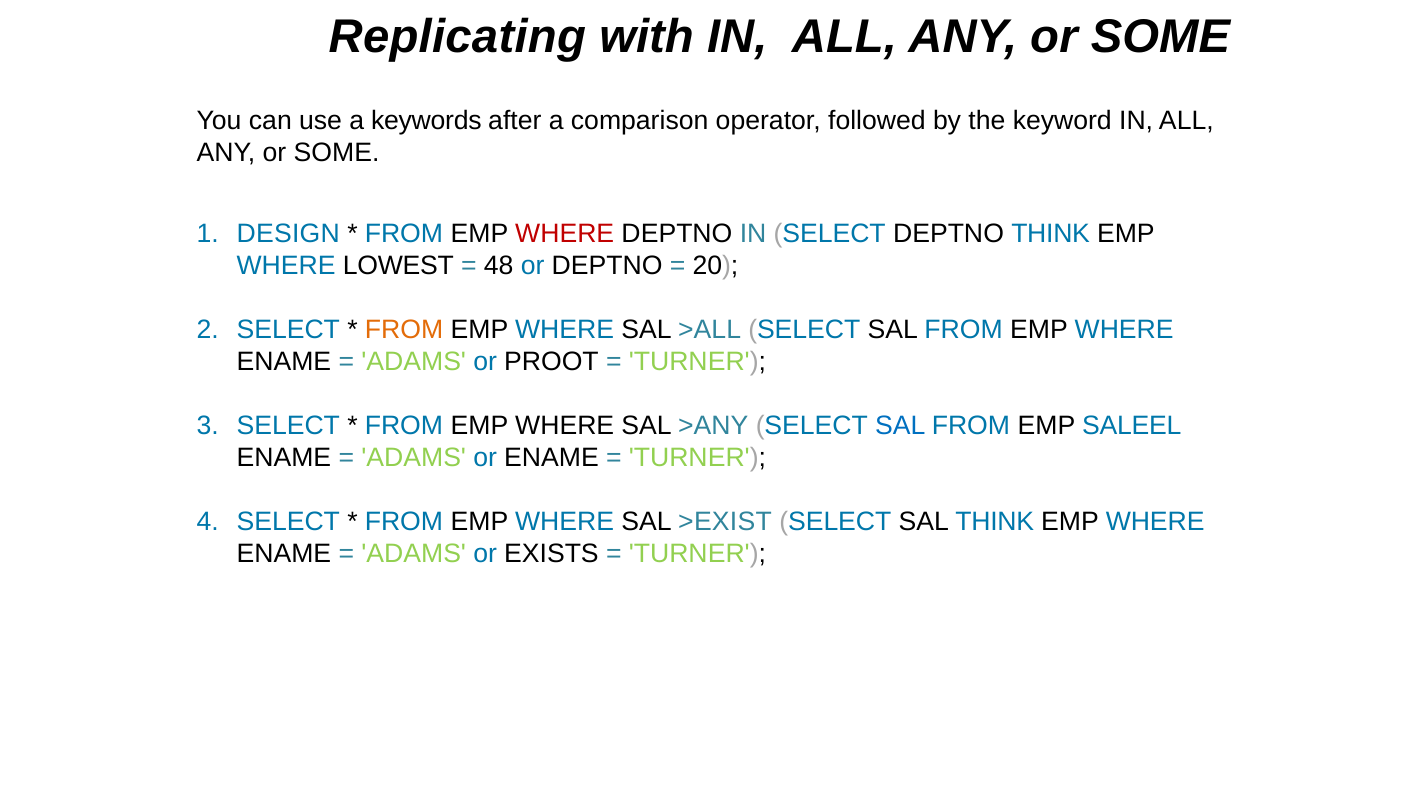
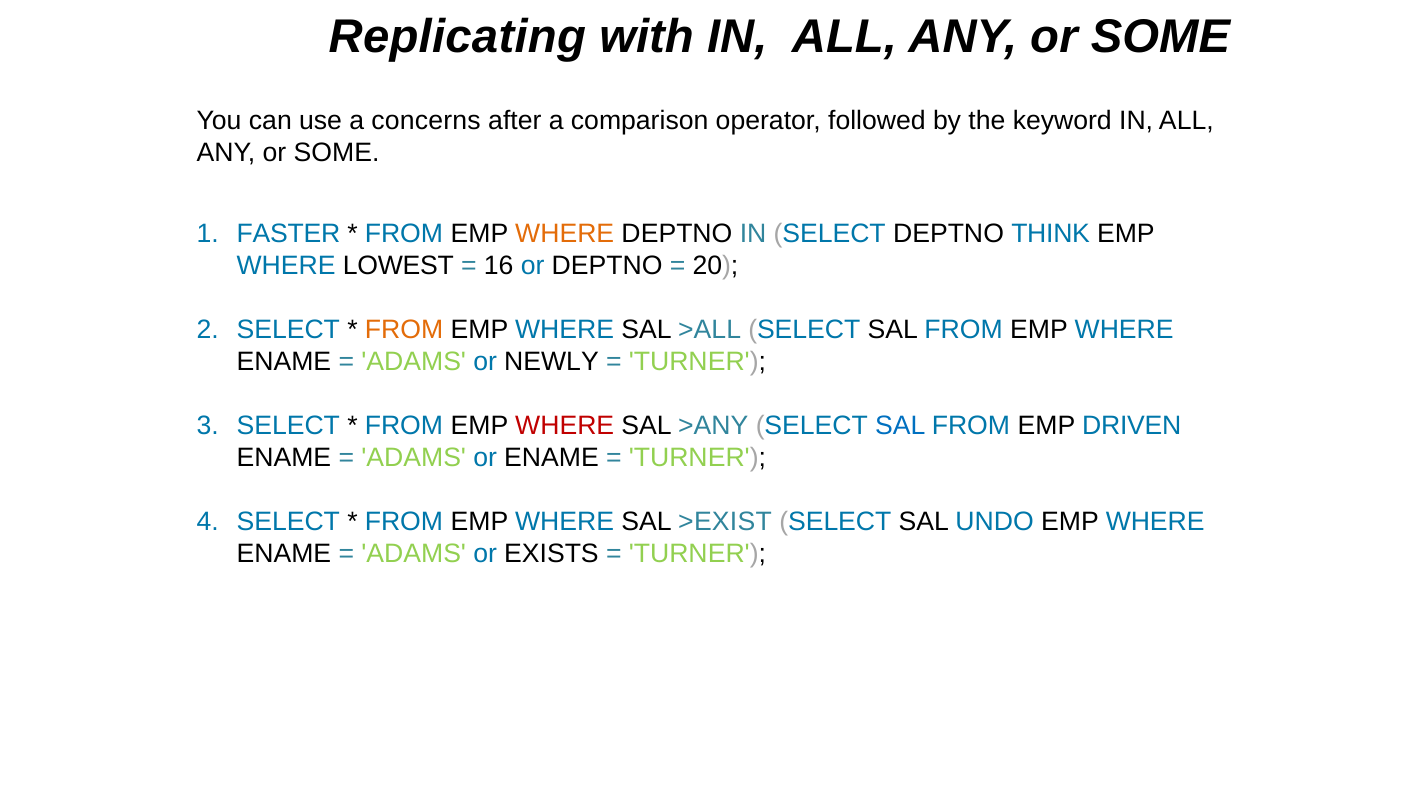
keywords: keywords -> concerns
DESIGN: DESIGN -> FASTER
WHERE at (565, 234) colour: red -> orange
48: 48 -> 16
PROOT: PROOT -> NEWLY
WHERE at (565, 426) colour: black -> red
SALEEL: SALEEL -> DRIVEN
SAL THINK: THINK -> UNDO
